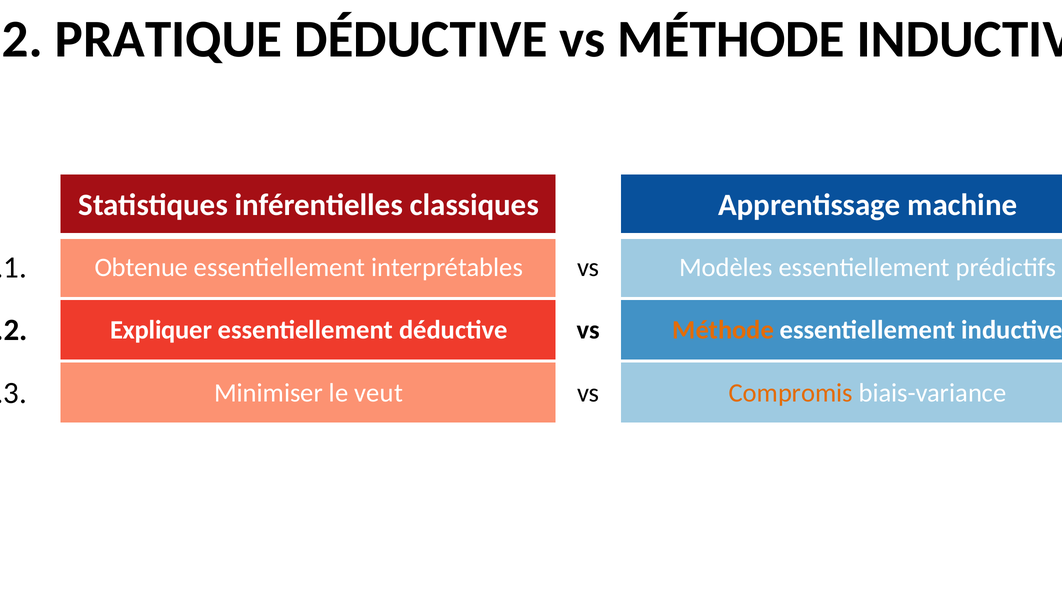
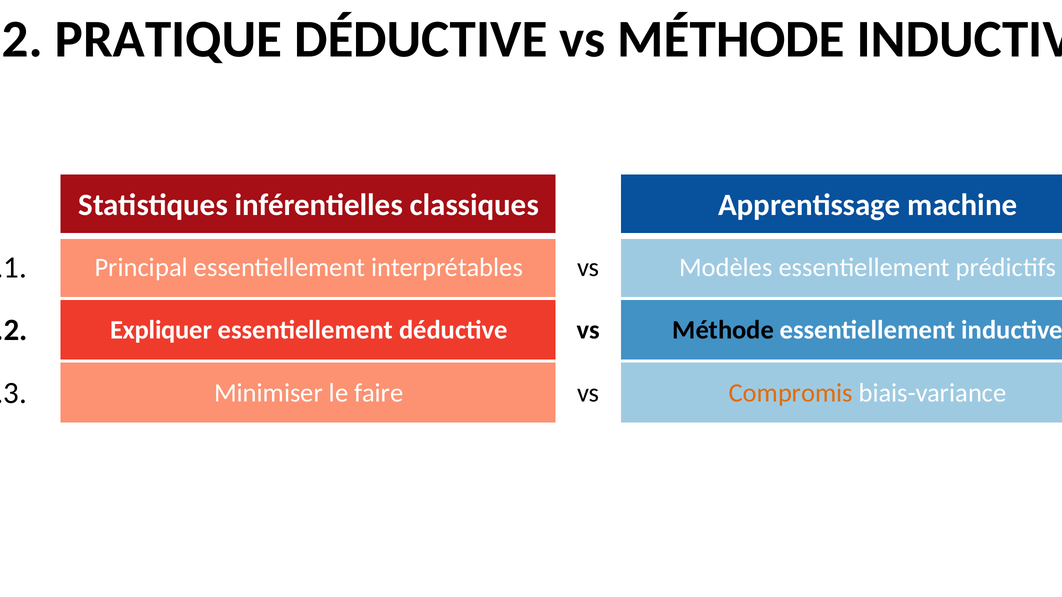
Obtenue: Obtenue -> Principal
Méthode at (723, 330) colour: orange -> black
veut: veut -> faire
